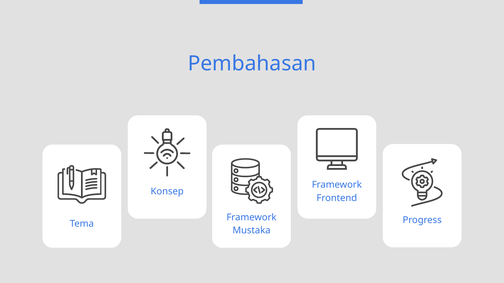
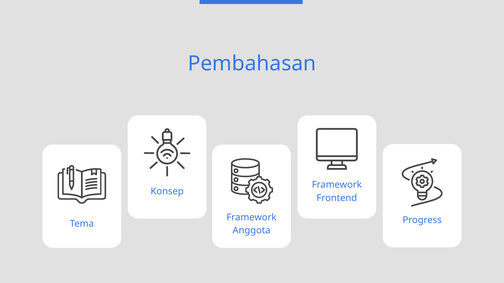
Mustaka: Mustaka -> Anggota
